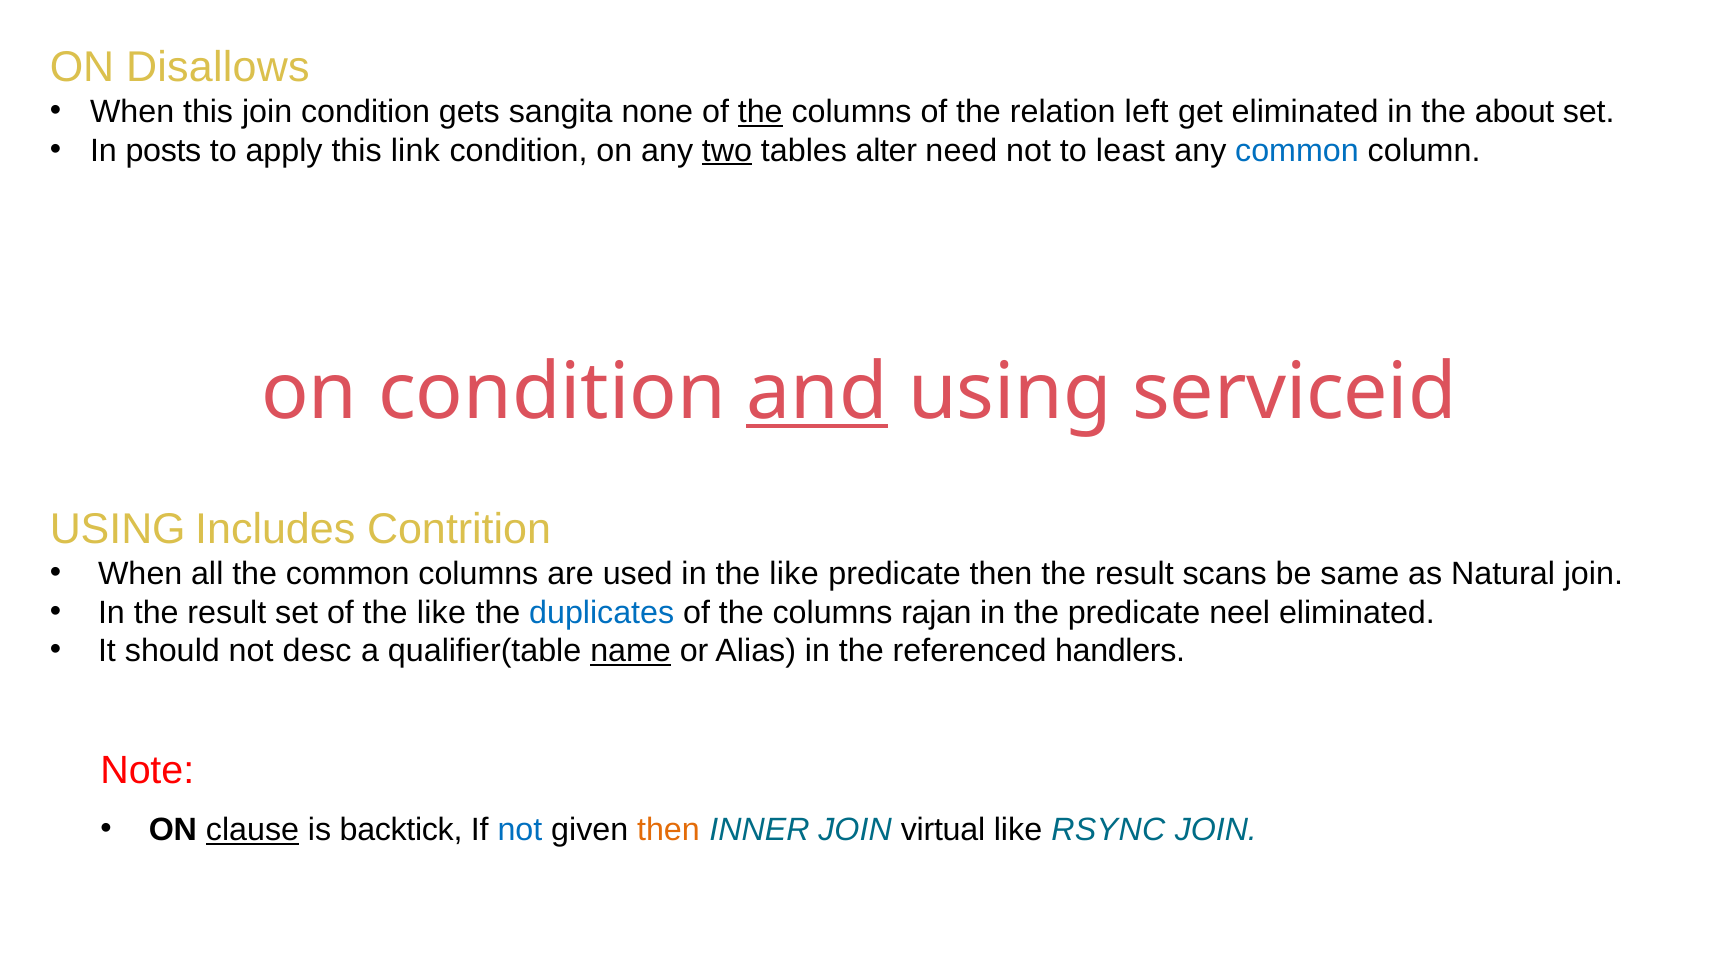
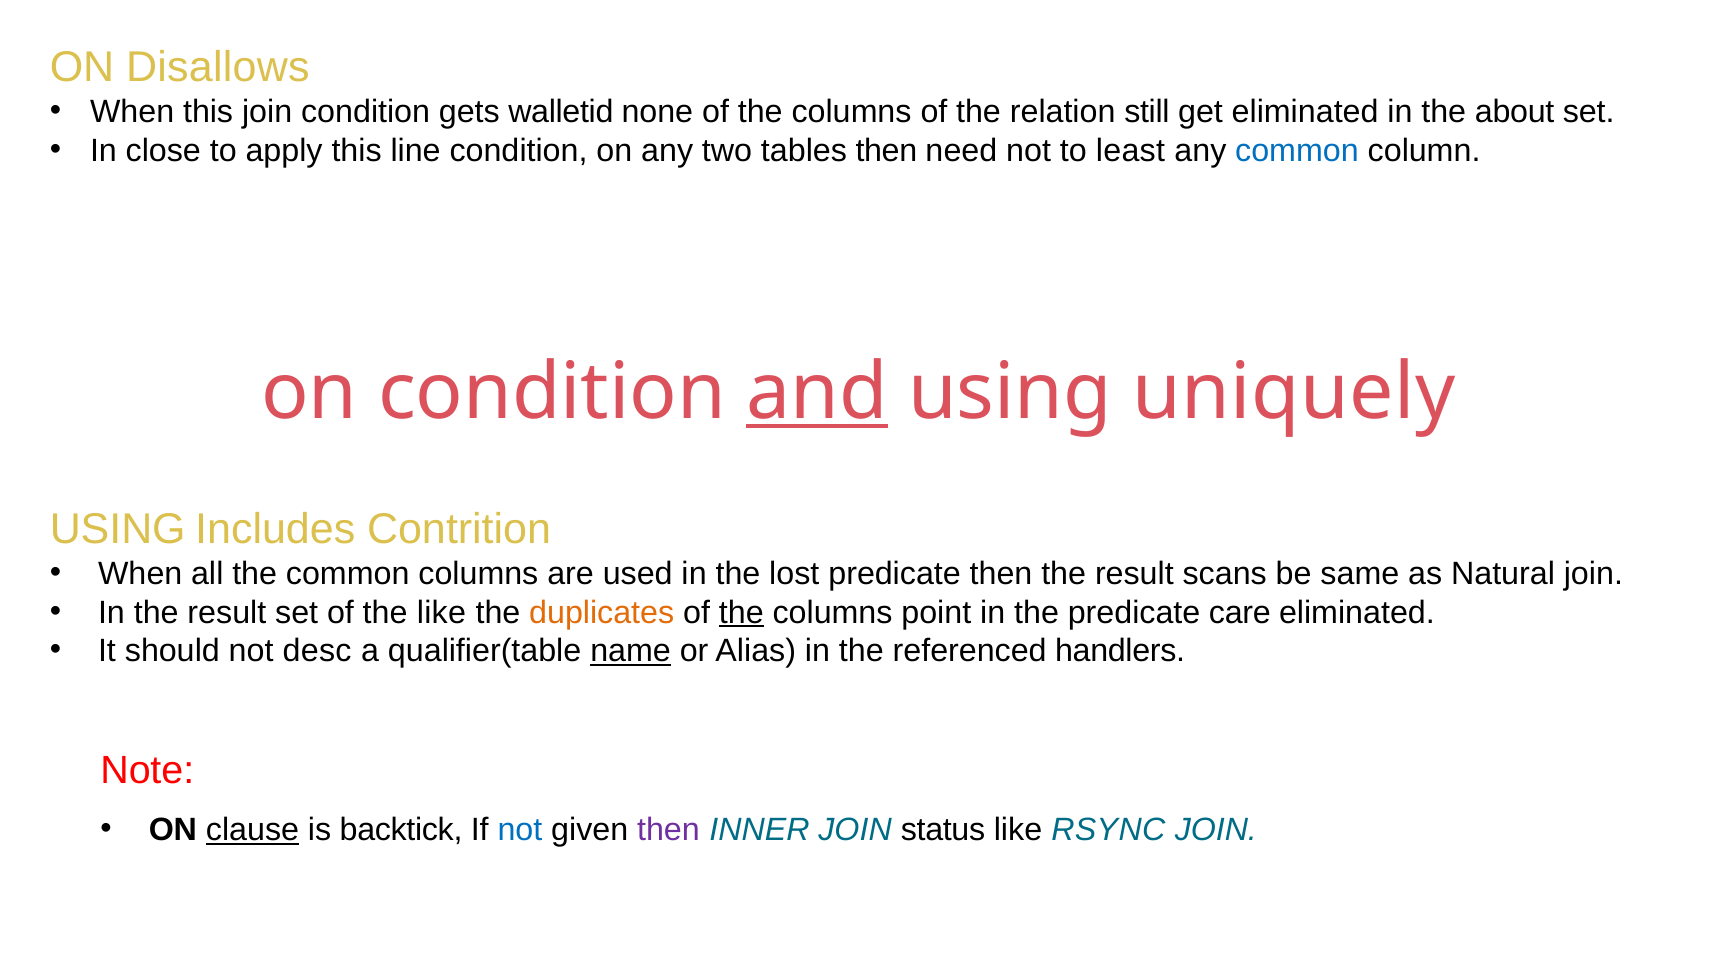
sangita: sangita -> walletid
the at (760, 112) underline: present -> none
left: left -> still
posts: posts -> close
link: link -> line
two underline: present -> none
tables alter: alter -> then
serviceid: serviceid -> uniquely
in the like: like -> lost
duplicates colour: blue -> orange
the at (741, 612) underline: none -> present
rajan: rajan -> point
neel: neel -> care
then at (668, 830) colour: orange -> purple
virtual: virtual -> status
